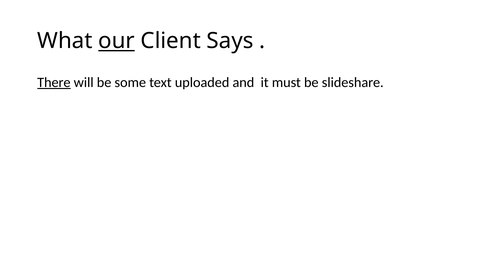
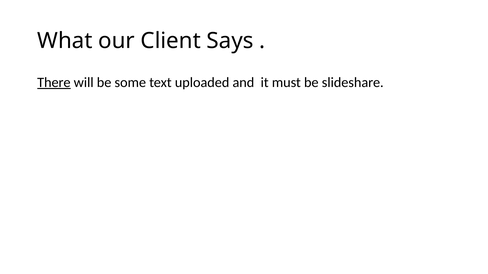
our underline: present -> none
